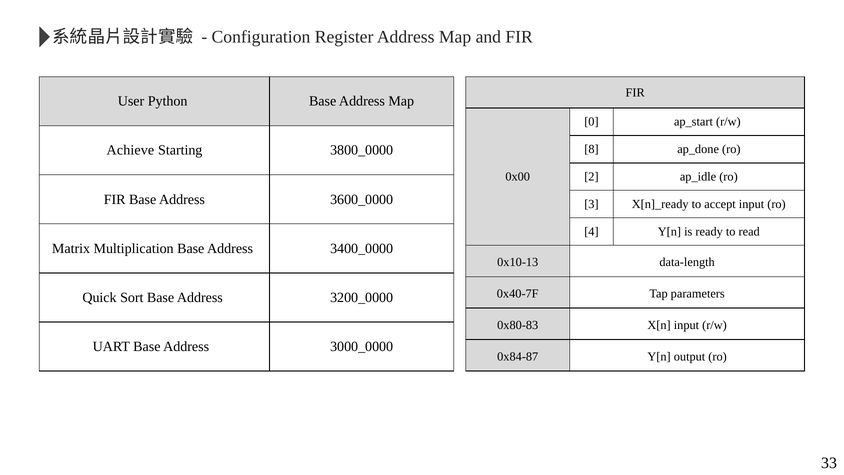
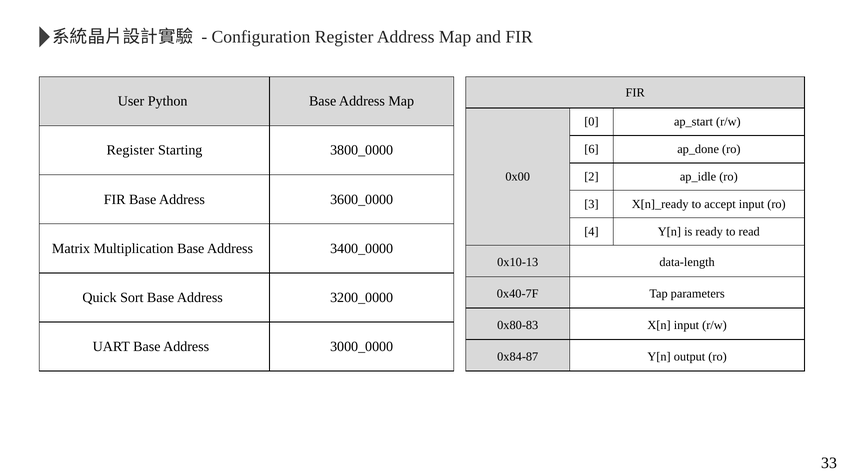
8: 8 -> 6
Achieve at (130, 150): Achieve -> Register
